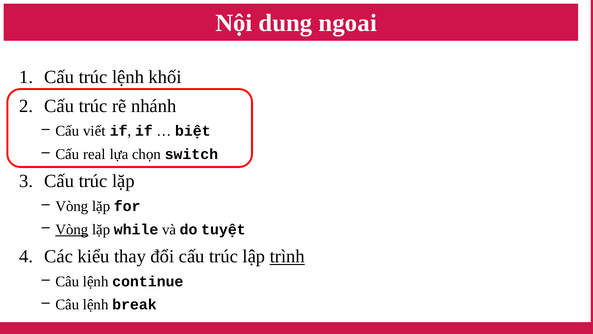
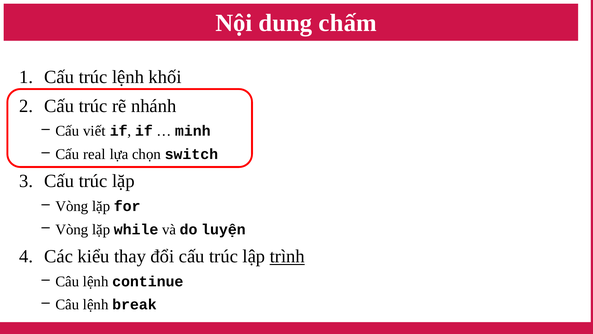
ngoai: ngoai -> chấm
biệt: biệt -> minh
Vòng at (72, 229) underline: present -> none
tuyệt: tuyệt -> luyện
